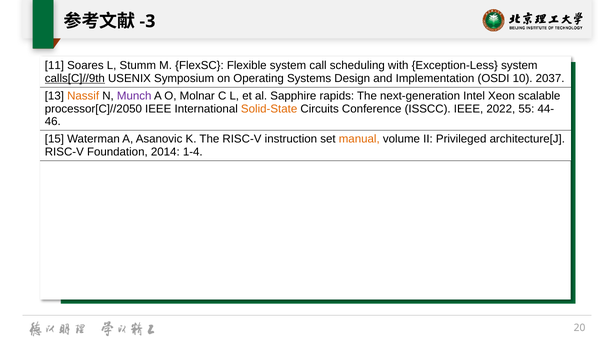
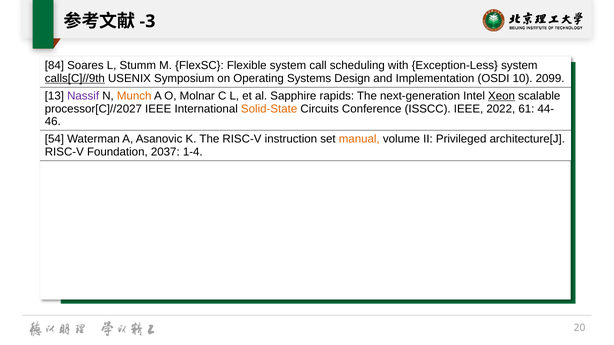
11: 11 -> 84
2037: 2037 -> 2099
Nassif colour: orange -> purple
Munch colour: purple -> orange
Xeon underline: none -> present
processor[C]//2050: processor[C]//2050 -> processor[C]//2027
55: 55 -> 61
15: 15 -> 54
2014: 2014 -> 2037
